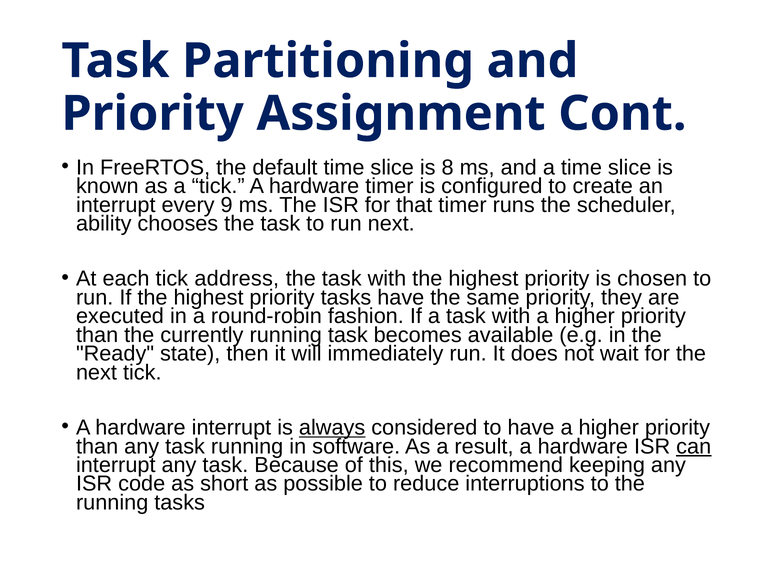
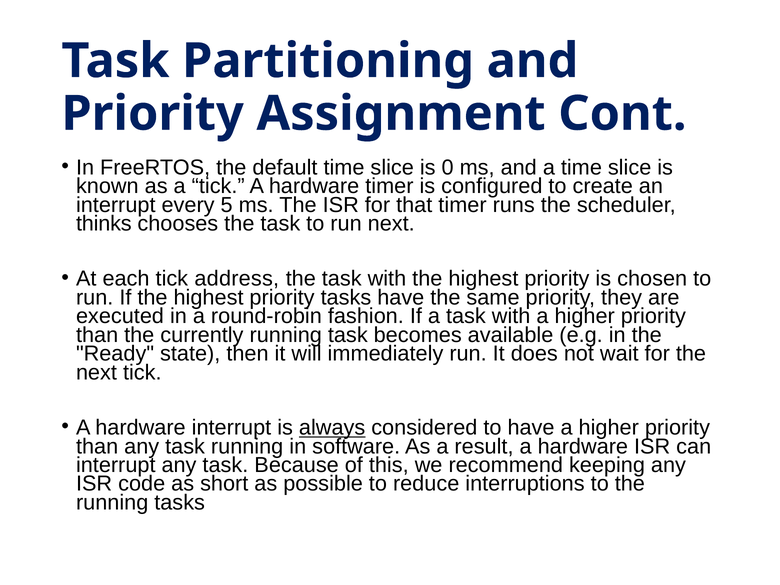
8: 8 -> 0
9: 9 -> 5
ability: ability -> thinks
can underline: present -> none
